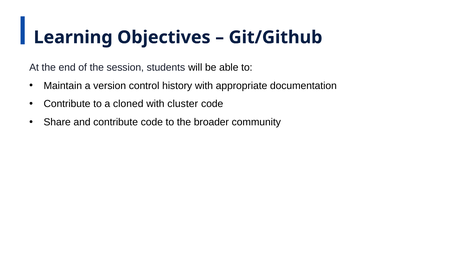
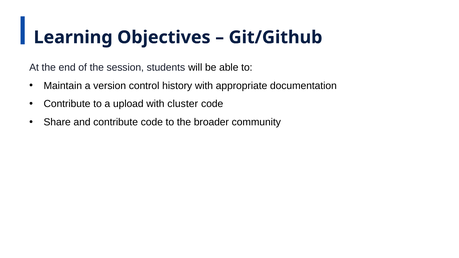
cloned: cloned -> upload
